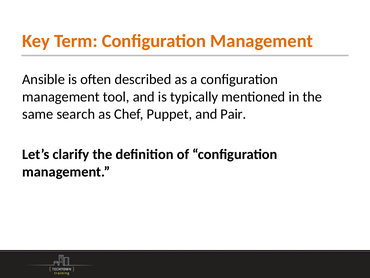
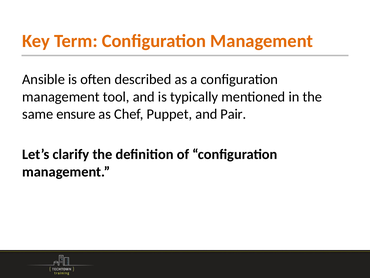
search: search -> ensure
